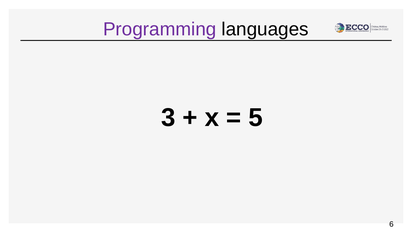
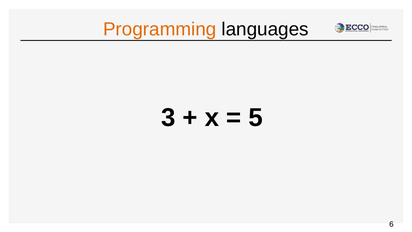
Programming colour: purple -> orange
